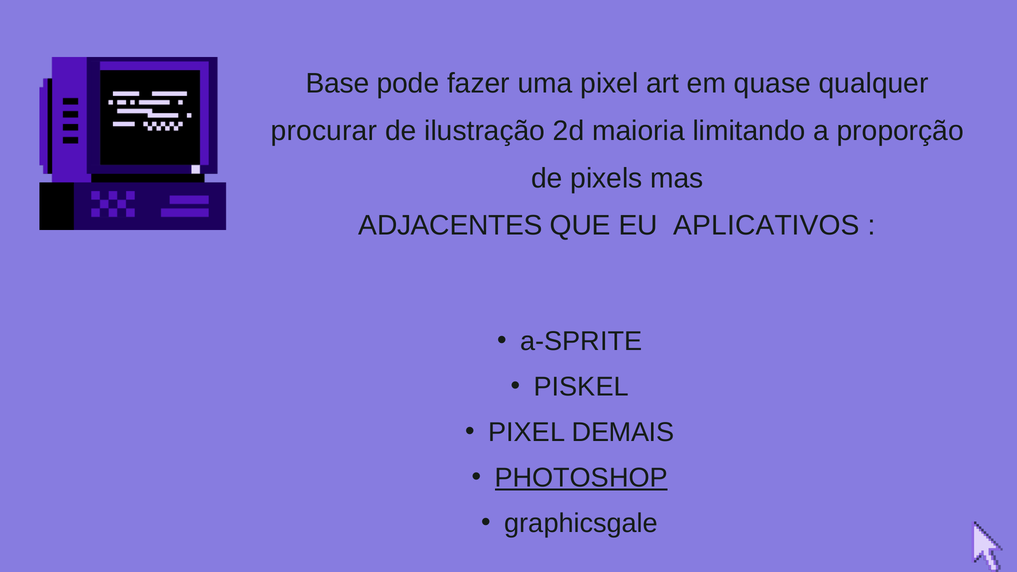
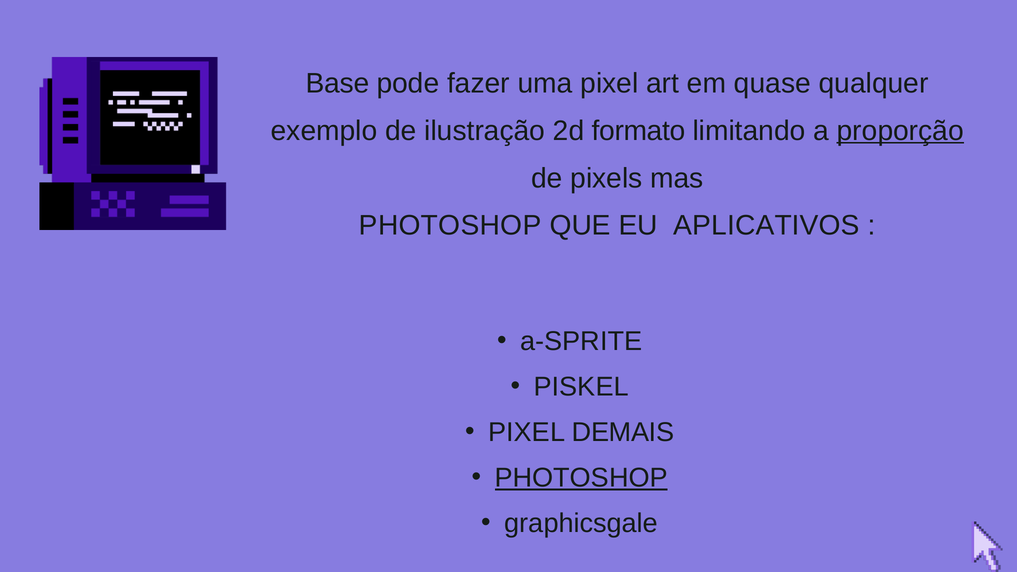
procurar: procurar -> exemplo
maioria: maioria -> formato
proporção underline: none -> present
ADJACENTES at (451, 226): ADJACENTES -> PHOTOSHOP
